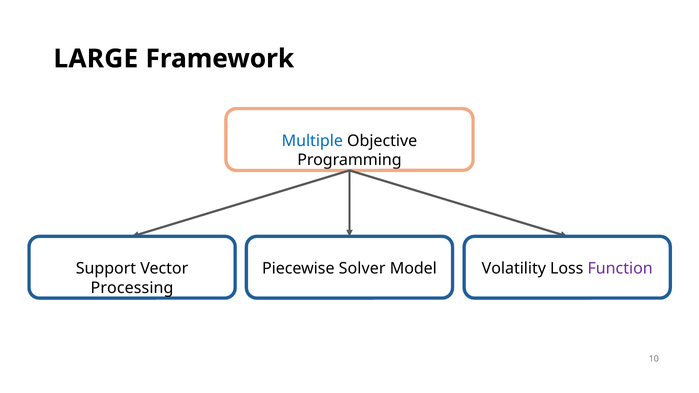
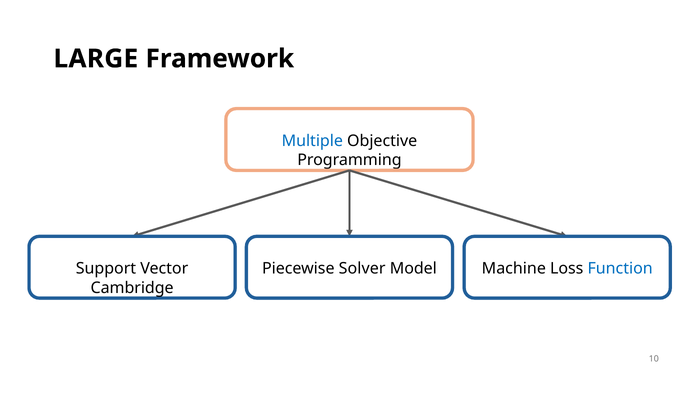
Volatility: Volatility -> Machine
Function colour: purple -> blue
Processing: Processing -> Cambridge
